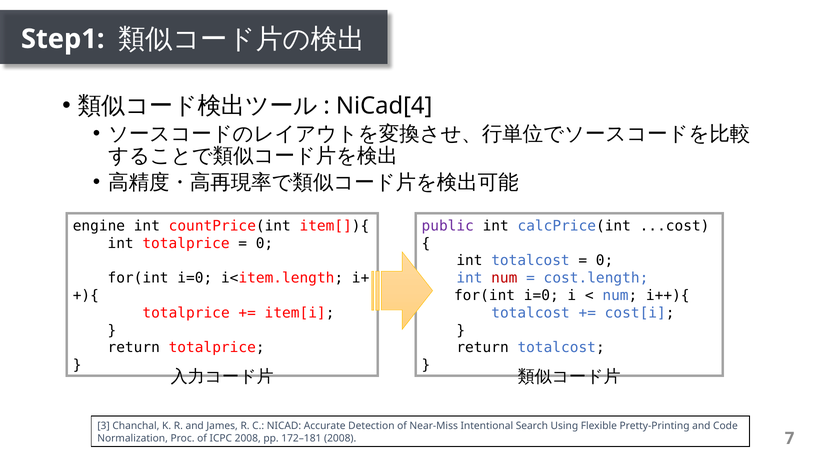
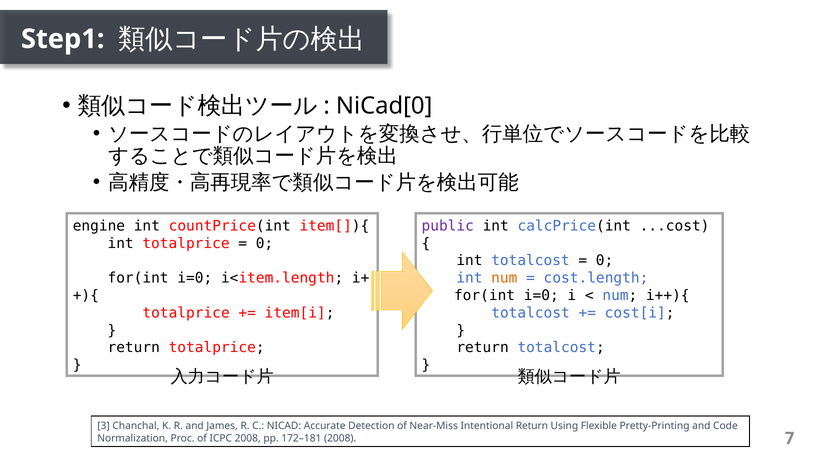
NiCad[4: NiCad[4 -> NiCad[0
num at (504, 278) colour: red -> orange
Intentional Search: Search -> Return
